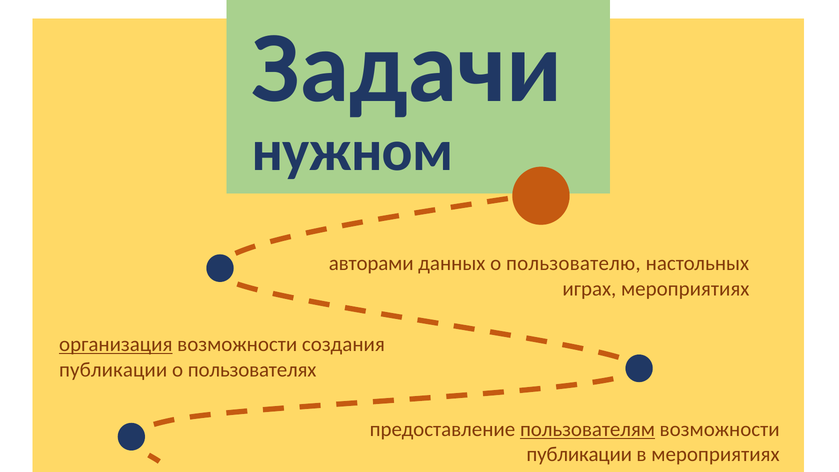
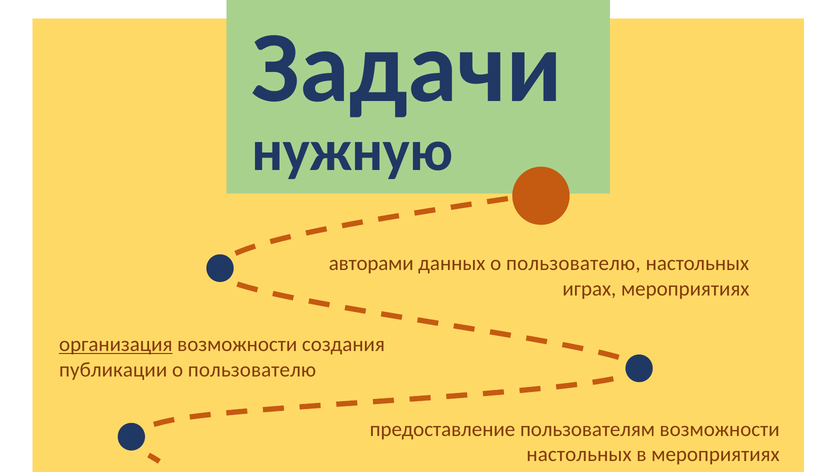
нужном: нужном -> нужную
пользователях at (252, 370): пользователях -> пользователю
пользователям underline: present -> none
публикации at (579, 455): публикации -> настольных
